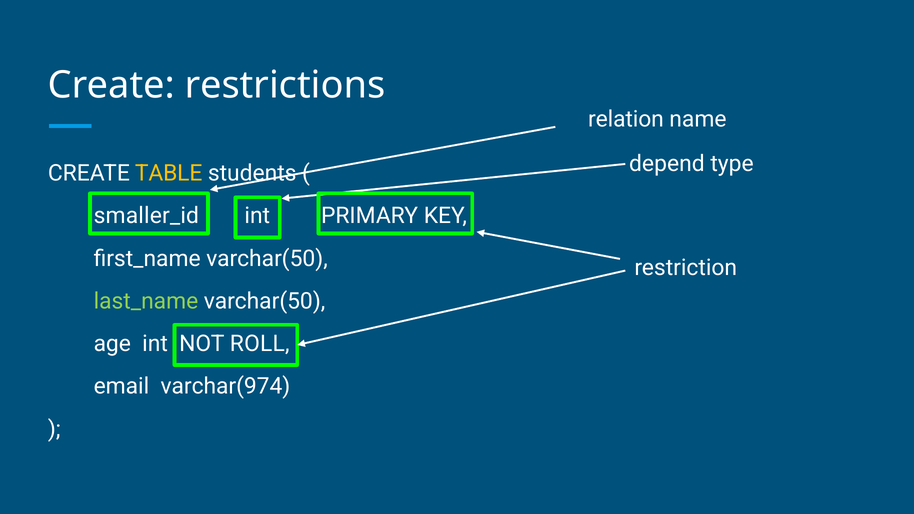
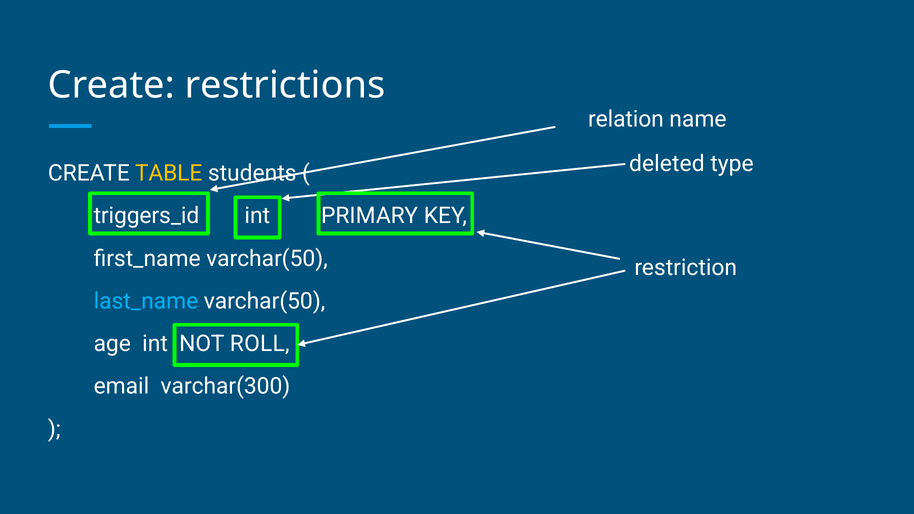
depend: depend -> deleted
smaller_id: smaller_id -> triggers_id
last_name colour: light green -> light blue
varchar(974: varchar(974 -> varchar(300
